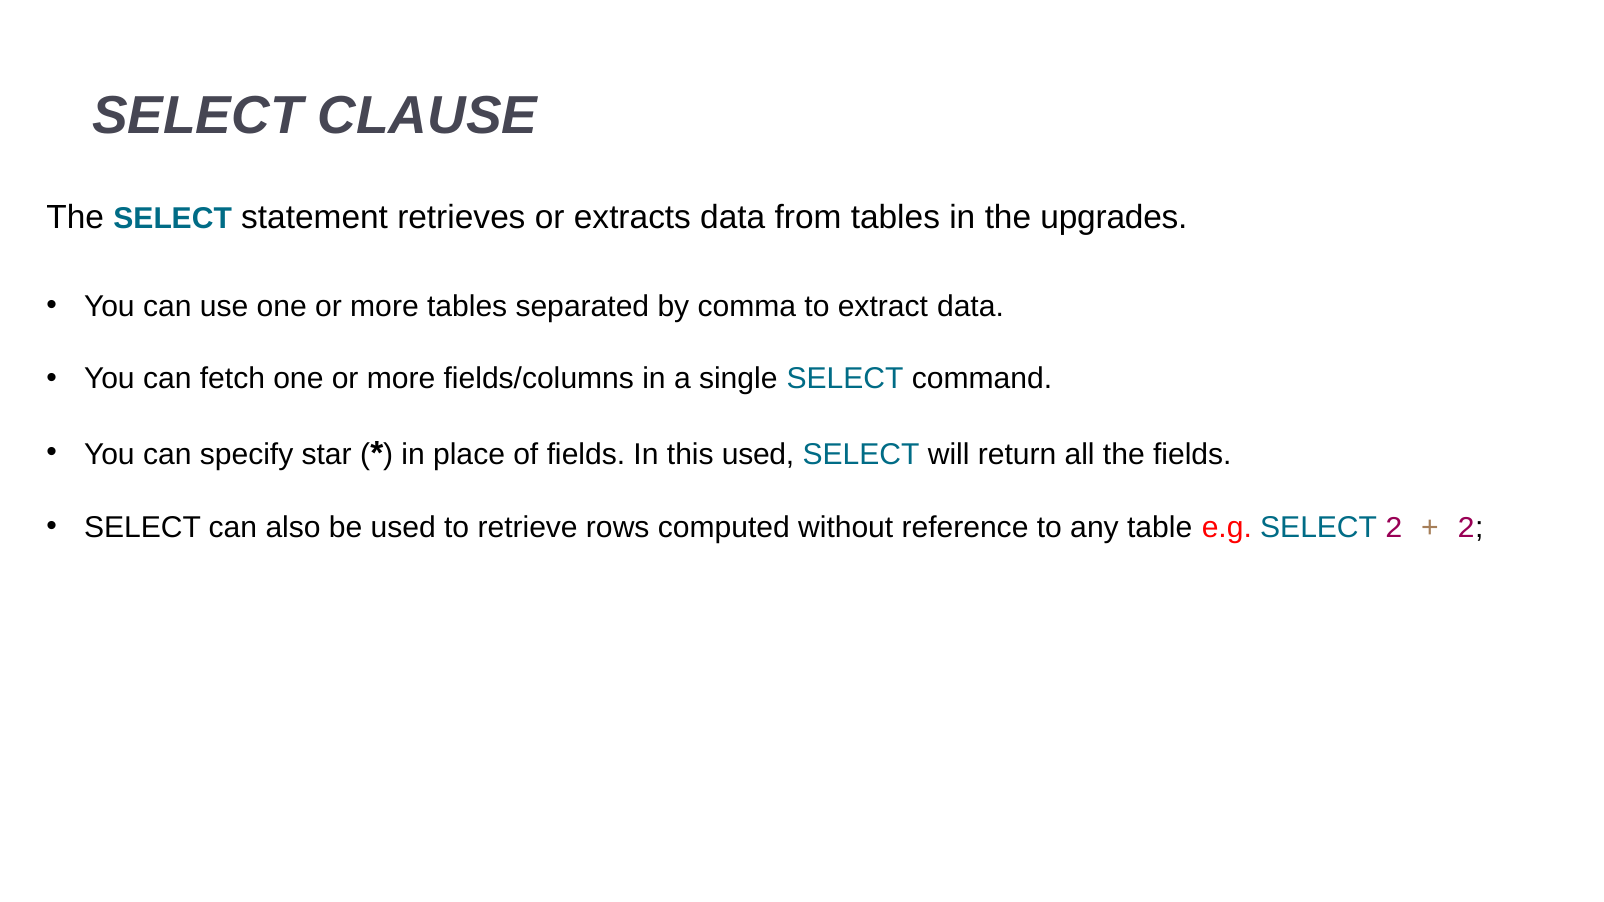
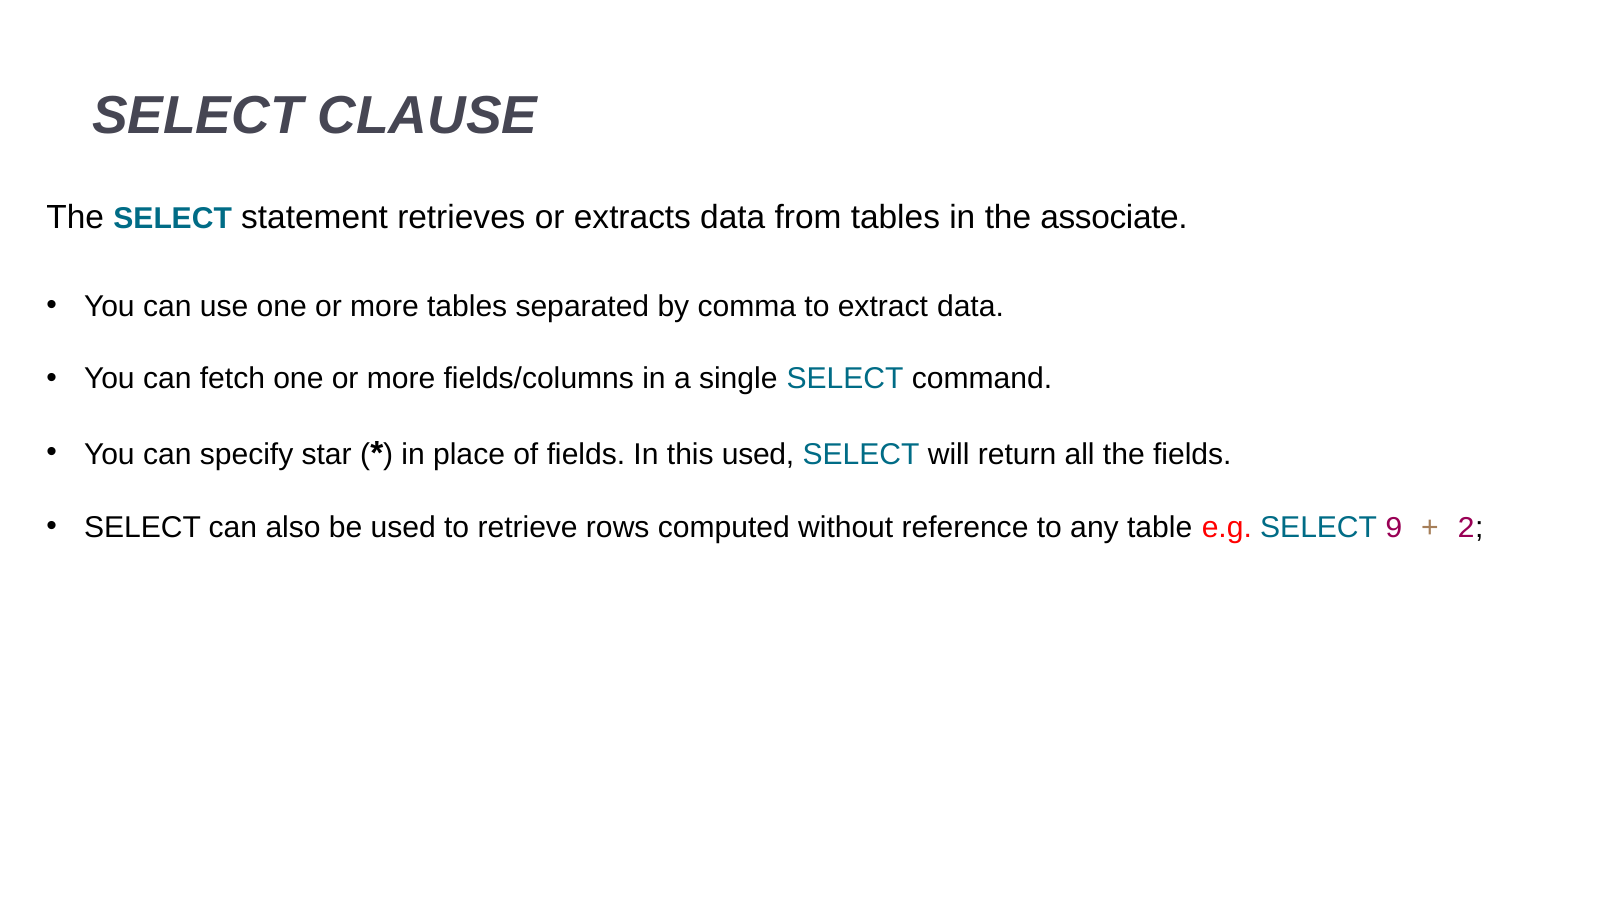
upgrades: upgrades -> associate
SELECT 2: 2 -> 9
